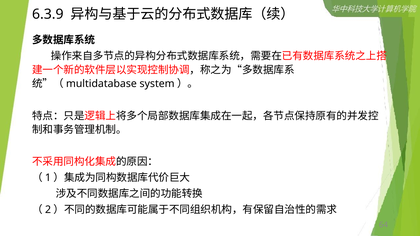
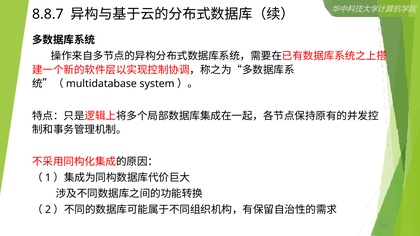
6.3.9: 6.3.9 -> 8.8.7
